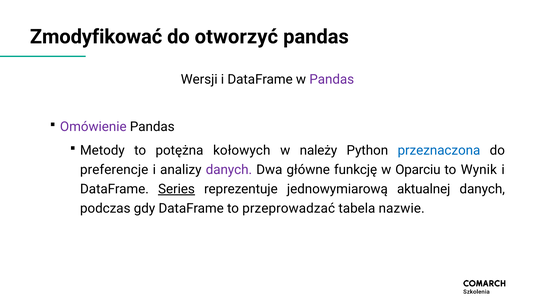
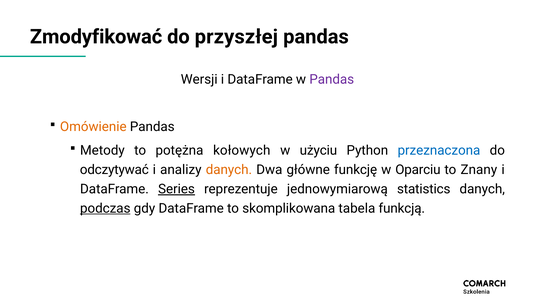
otworzyć: otworzyć -> przyszłej
Omówienie colour: purple -> orange
należy: należy -> użyciu
preferencje: preferencje -> odczytywać
danych at (229, 170) colour: purple -> orange
Wynik: Wynik -> Znany
aktualnej: aktualnej -> statistics
podczas underline: none -> present
przeprowadzać: przeprowadzać -> skomplikowana
nazwie: nazwie -> funkcją
